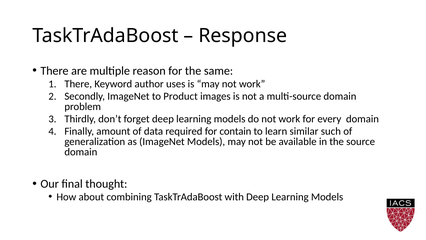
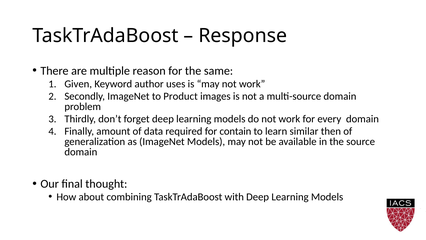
There at (78, 84): There -> Given
such: such -> then
